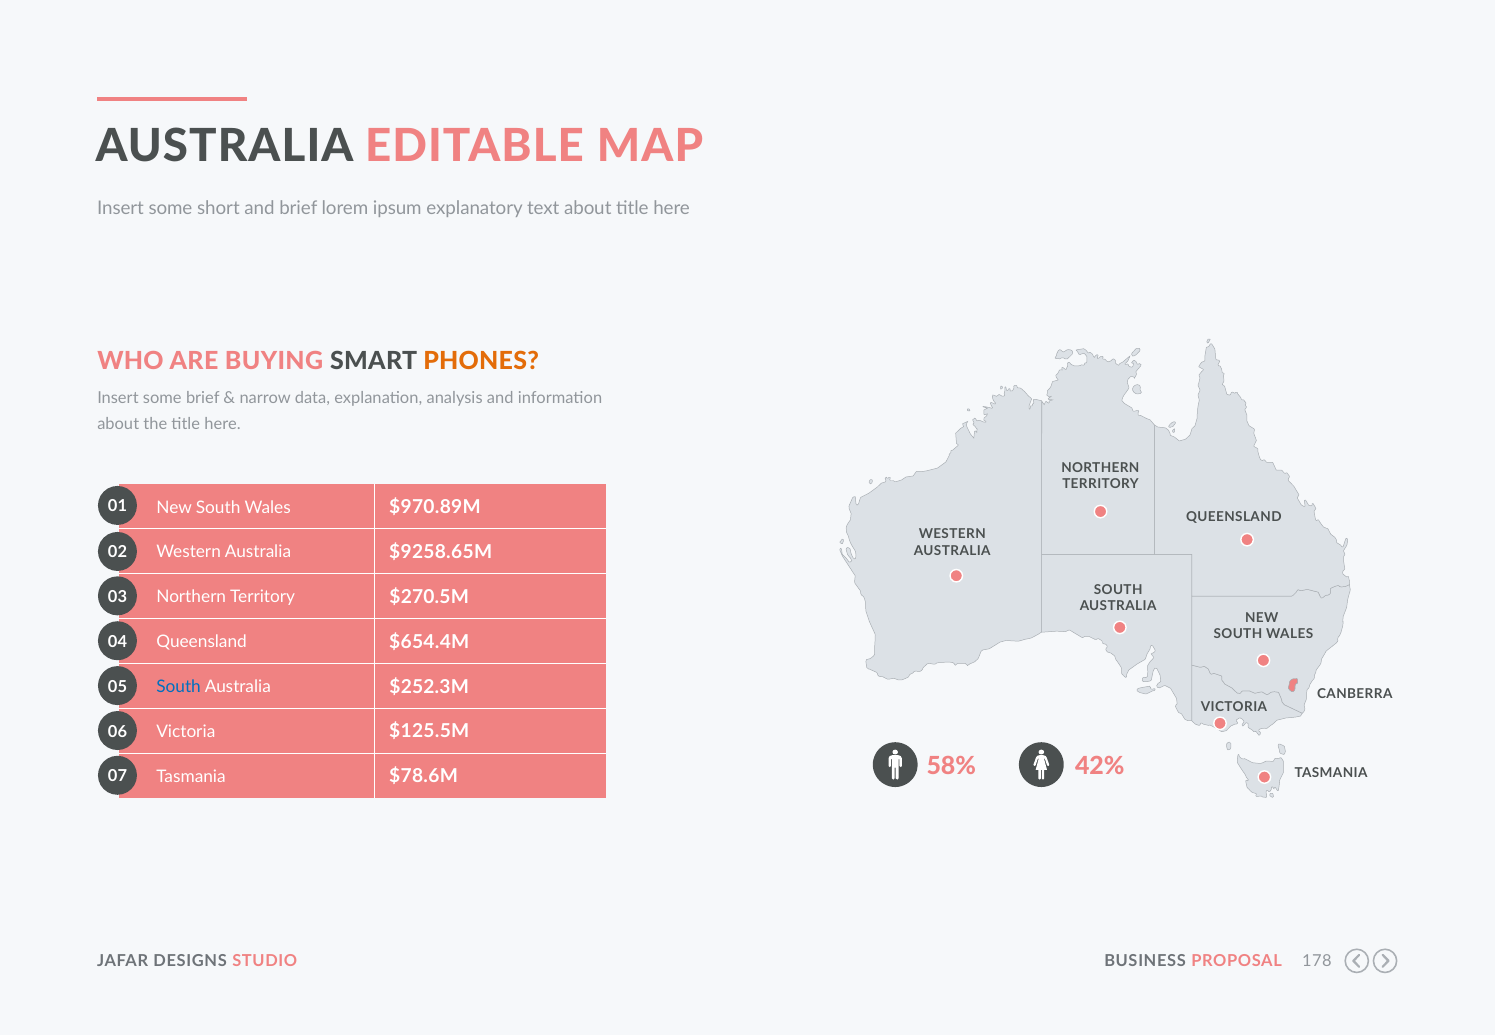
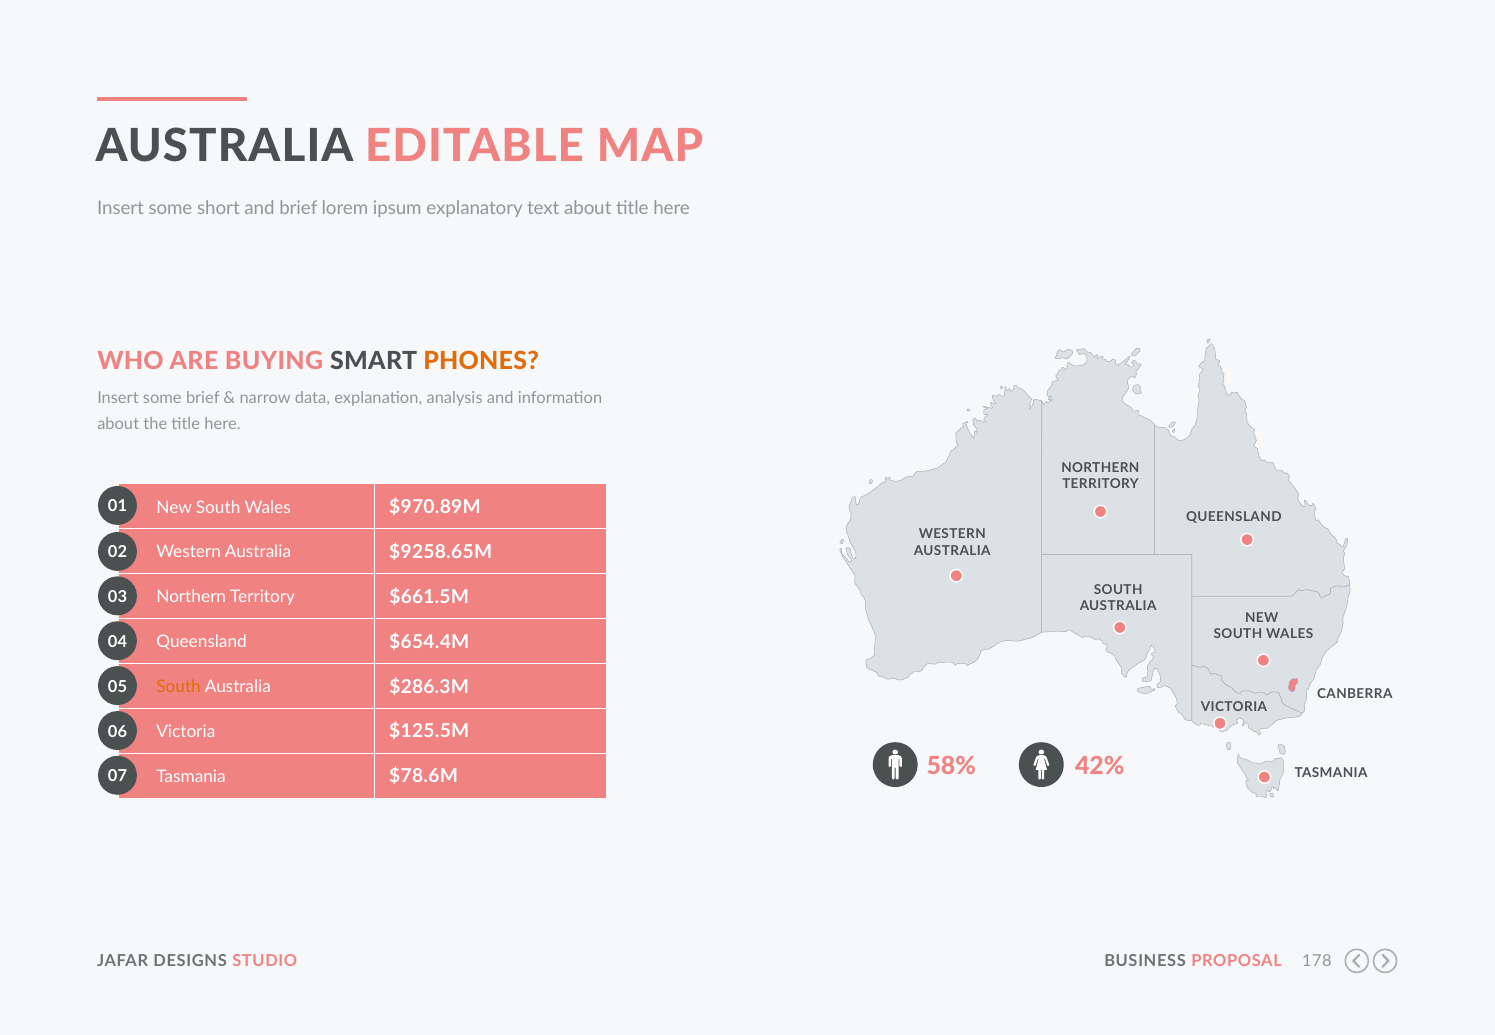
$270.5M: $270.5M -> $661.5M
South at (179, 687) colour: blue -> orange
$252.3M: $252.3M -> $286.3M
